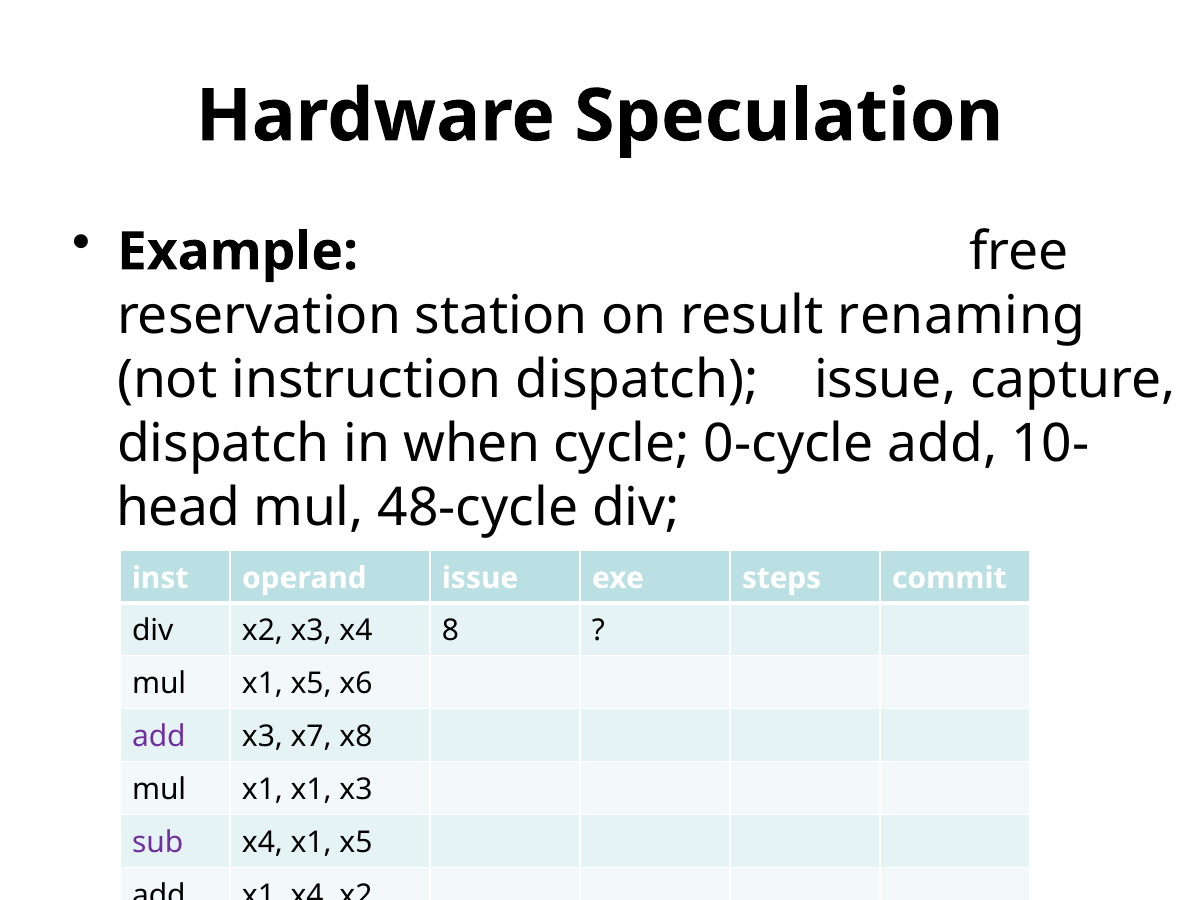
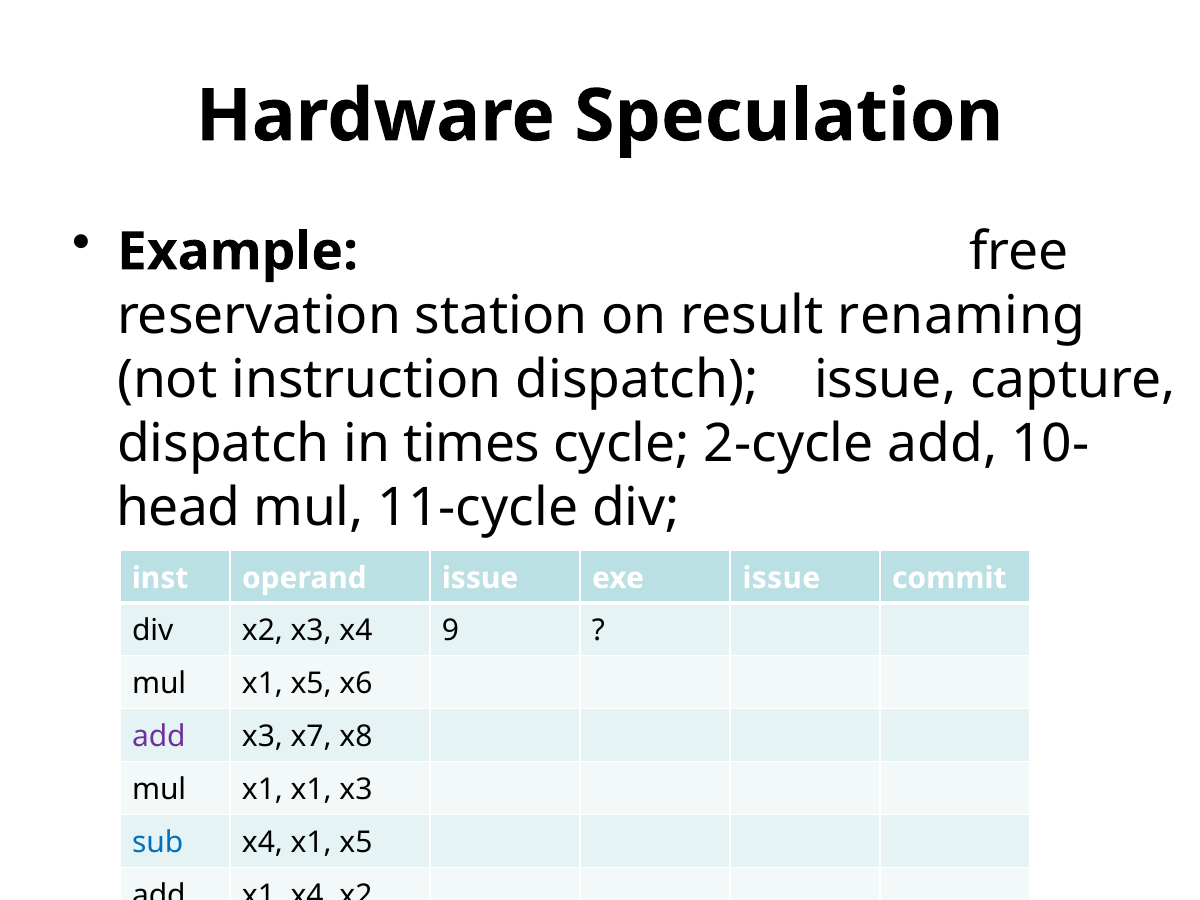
when: when -> times
0-cycle: 0-cycle -> 2-cycle
48-cycle: 48-cycle -> 11-cycle
exe steps: steps -> issue
8: 8 -> 9
sub colour: purple -> blue
